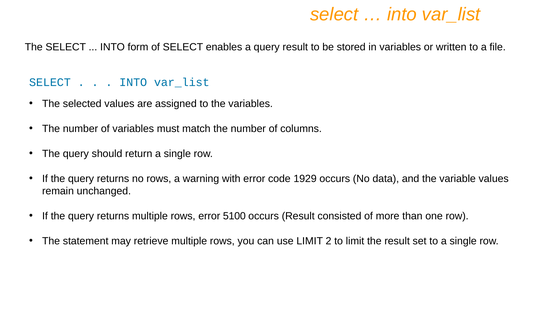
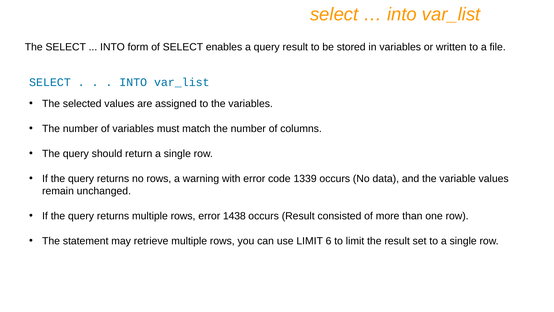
1929: 1929 -> 1339
5100: 5100 -> 1438
2: 2 -> 6
